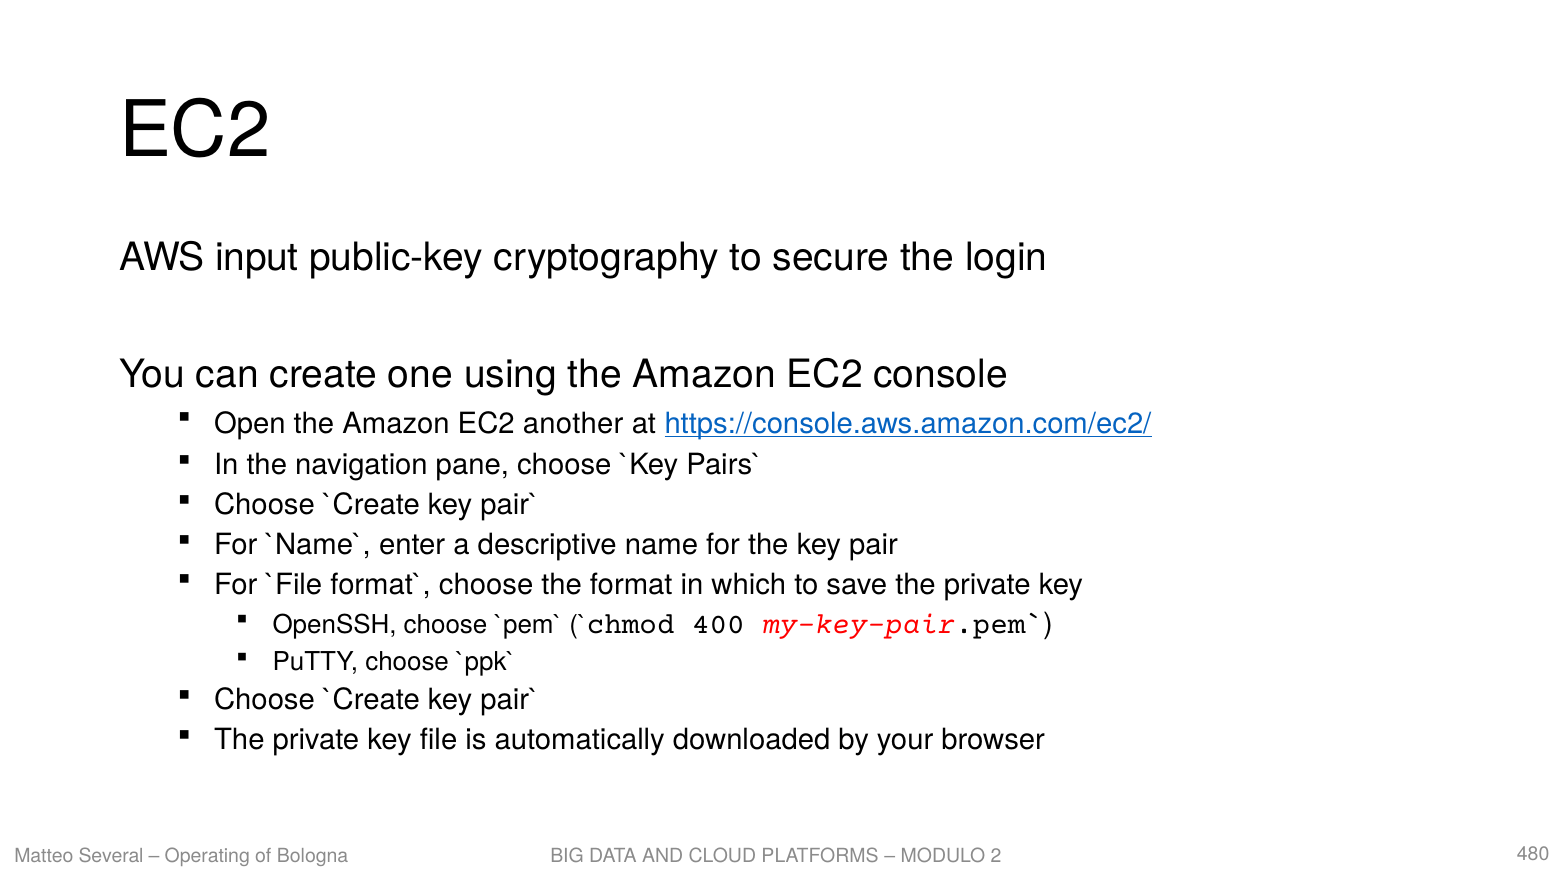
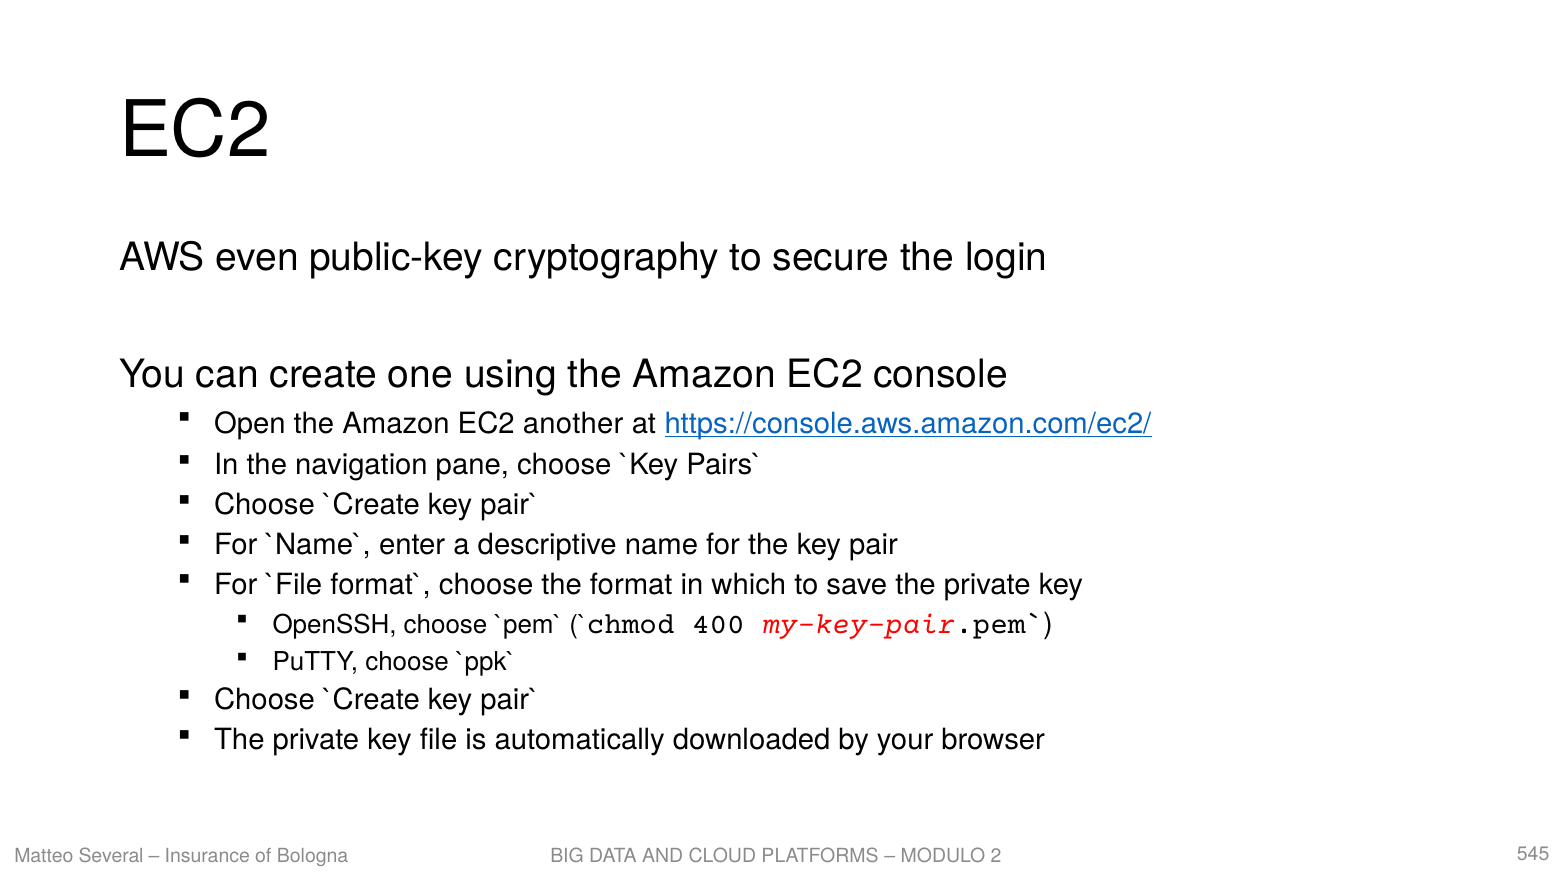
input: input -> even
Operating: Operating -> Insurance
480: 480 -> 545
